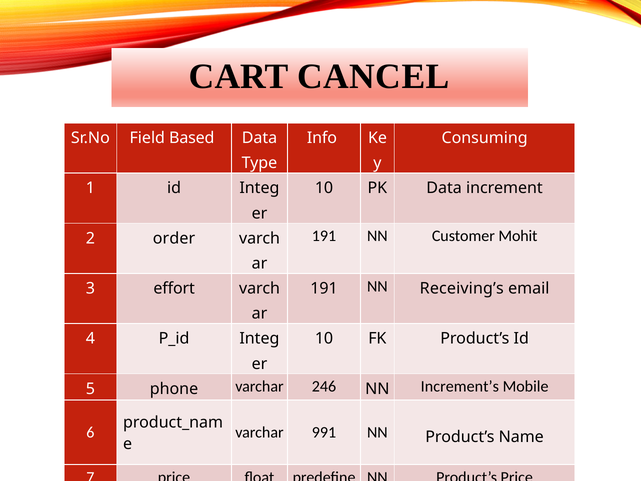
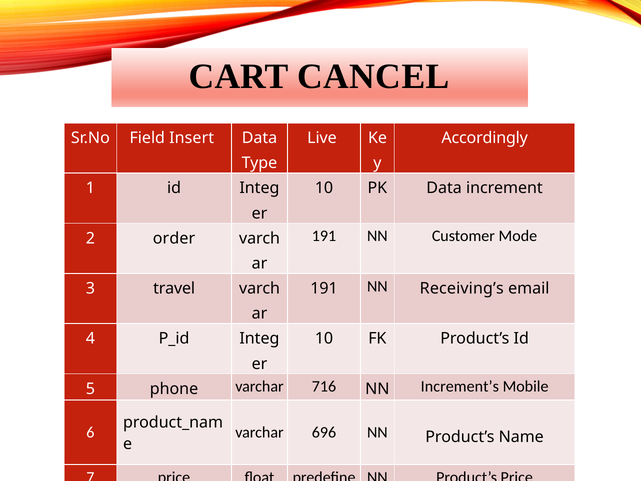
Based: Based -> Insert
Info: Info -> Live
Consuming: Consuming -> Accordingly
Mohit: Mohit -> Mode
effort: effort -> travel
246: 246 -> 716
991: 991 -> 696
